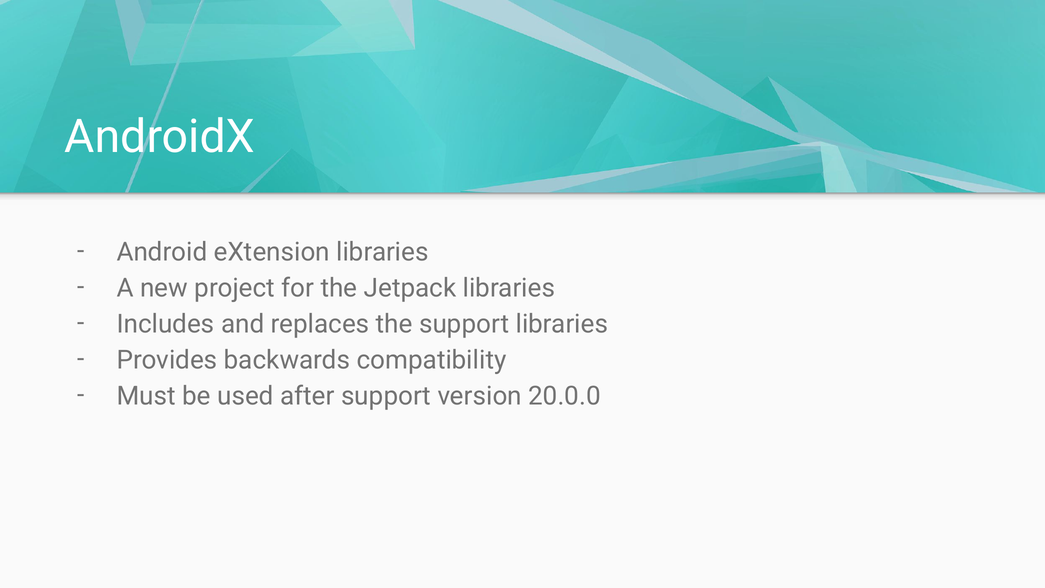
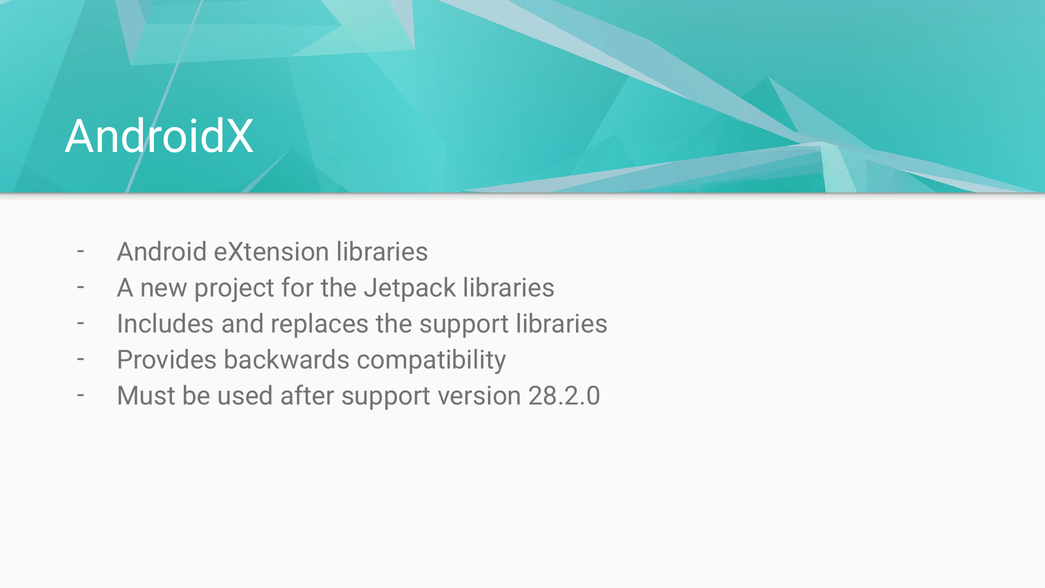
20.0.0: 20.0.0 -> 28.2.0
